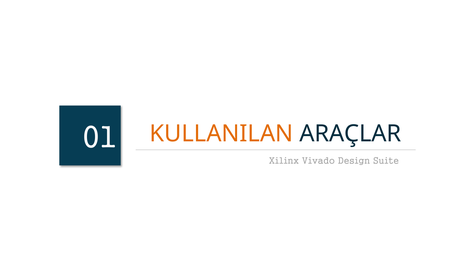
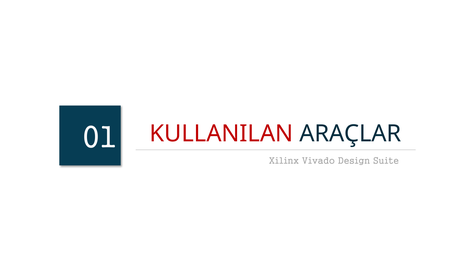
KULLANILAN colour: orange -> red
